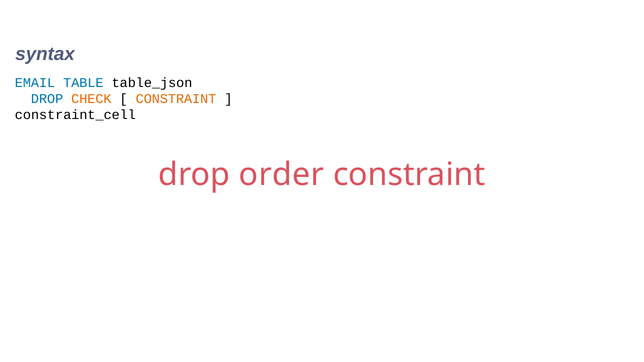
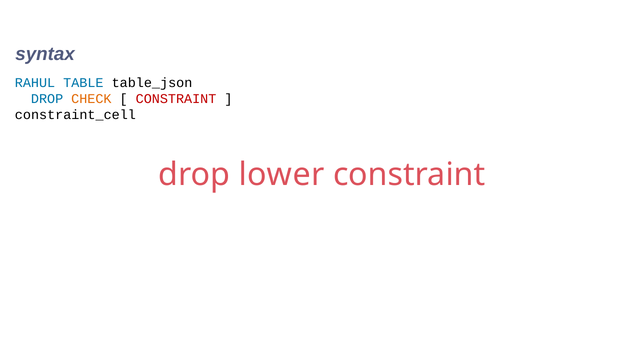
EMAIL: EMAIL -> RAHUL
CONSTRAINT at (176, 99) colour: orange -> red
order: order -> lower
